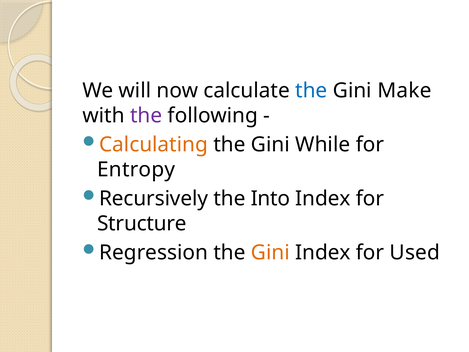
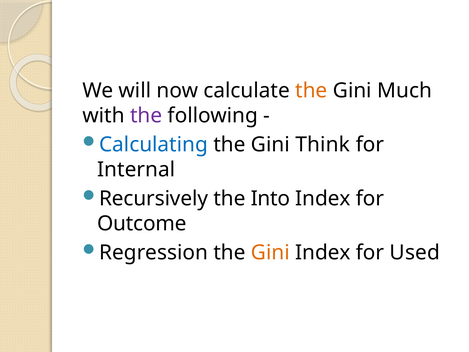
the at (311, 91) colour: blue -> orange
Make: Make -> Much
Calculating colour: orange -> blue
While: While -> Think
Entropy: Entropy -> Internal
Structure: Structure -> Outcome
